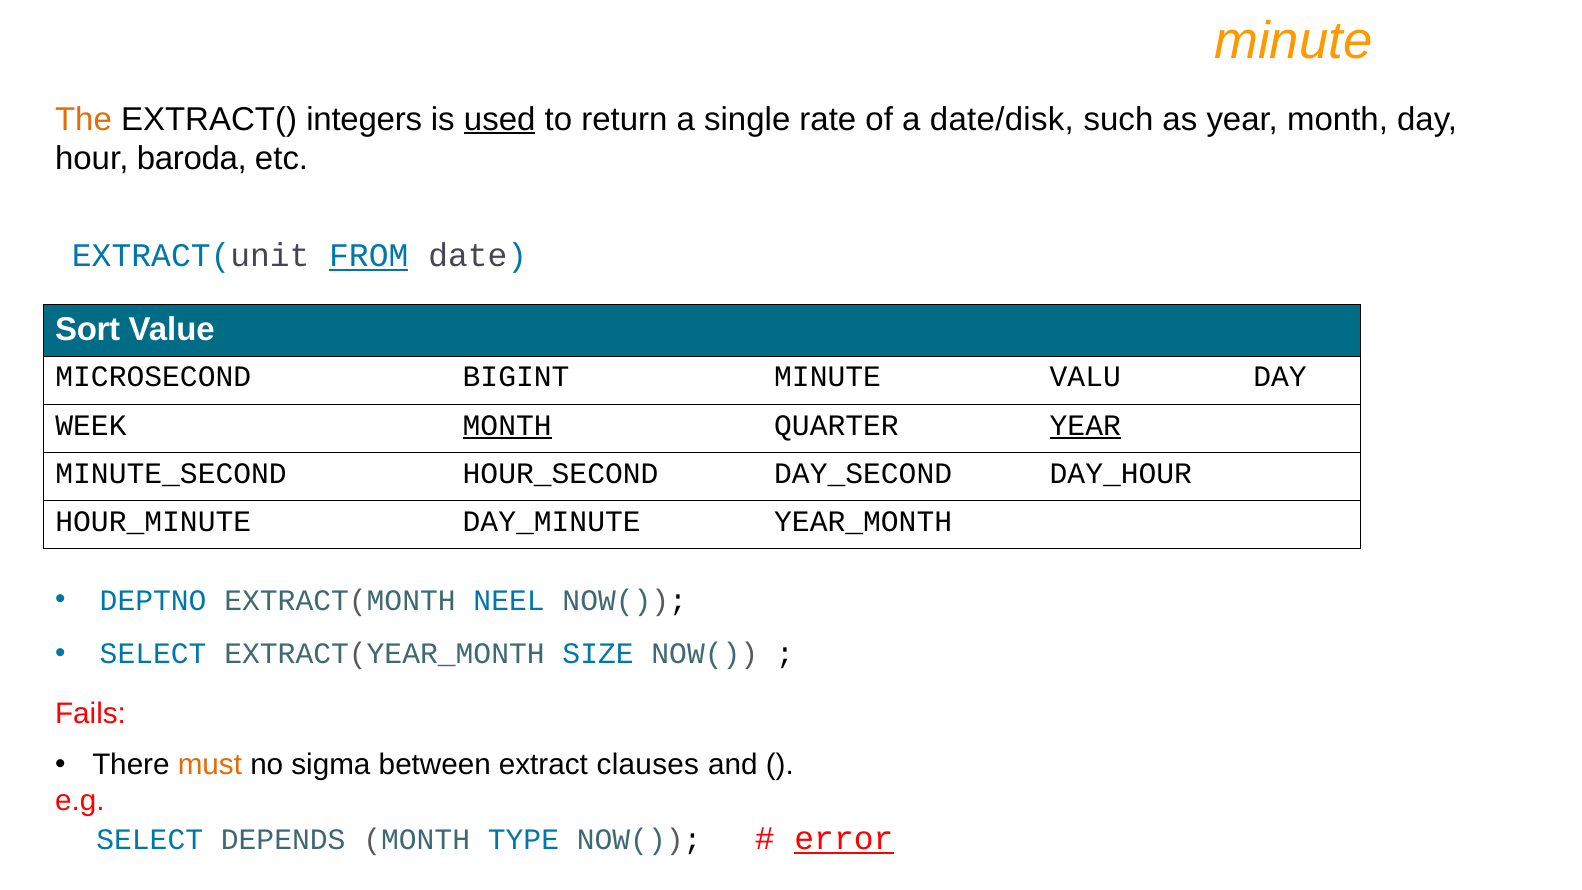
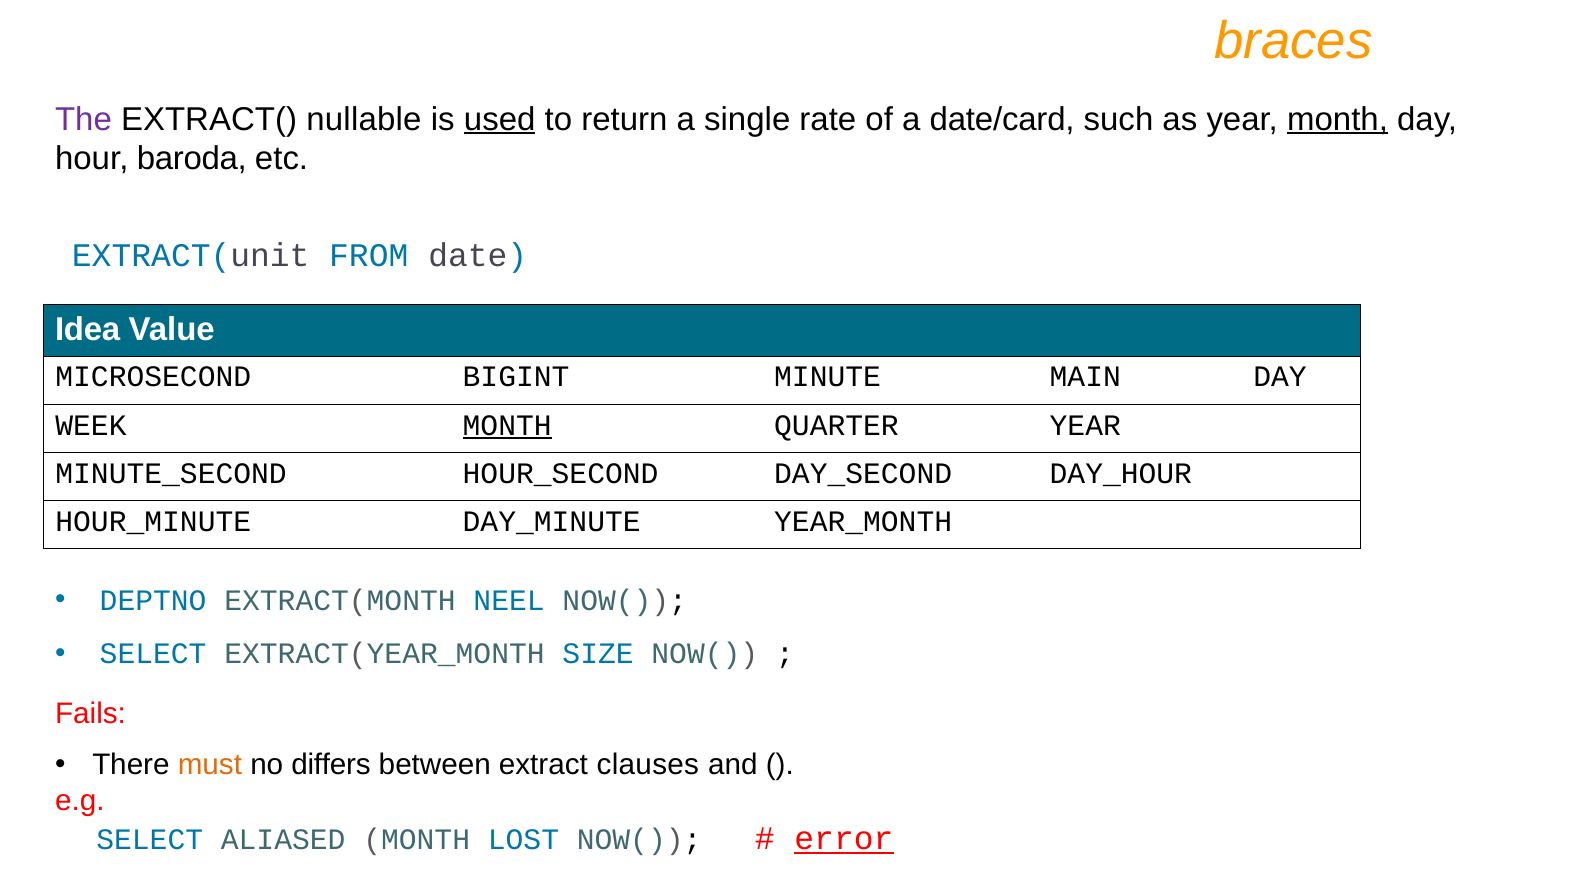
minute at (1293, 41): minute -> braces
The colour: orange -> purple
integers: integers -> nullable
date/disk: date/disk -> date/card
month at (1337, 119) underline: none -> present
FROM underline: present -> none
Sort: Sort -> Idea
VALU: VALU -> MAIN
YEAR at (1085, 425) underline: present -> none
sigma: sigma -> differs
DEPENDS: DEPENDS -> ALIASED
TYPE: TYPE -> LOST
